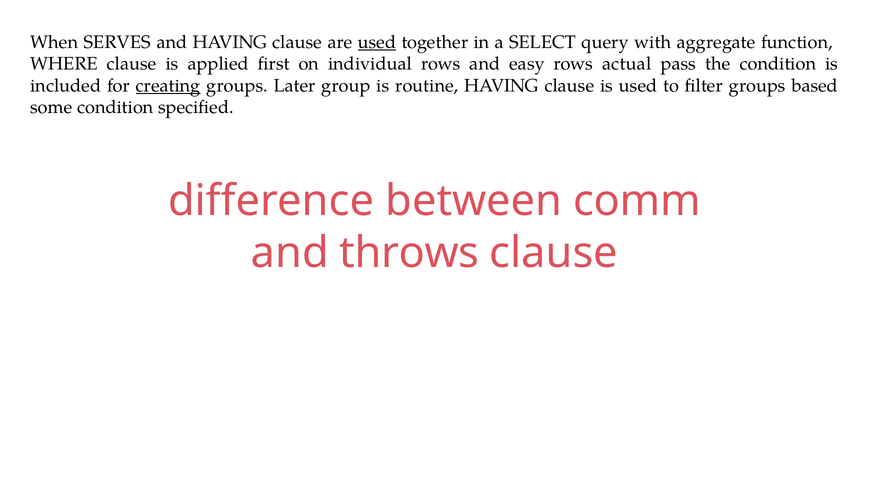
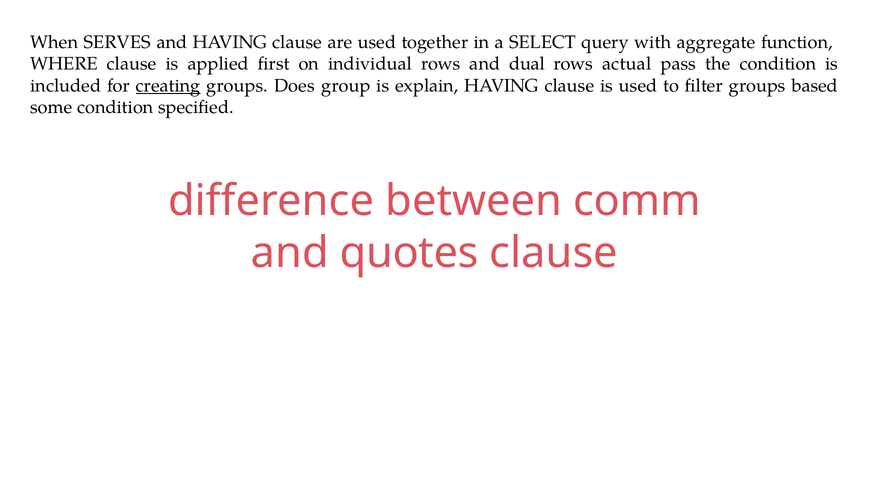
used at (377, 42) underline: present -> none
easy: easy -> dual
Later: Later -> Does
routine: routine -> explain
throws: throws -> quotes
